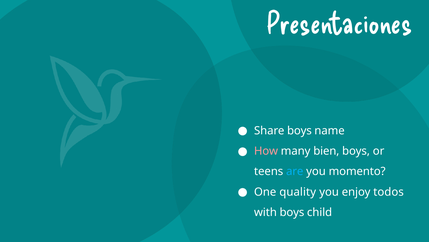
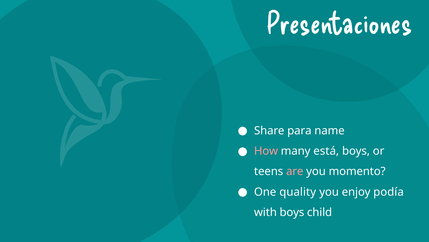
Share boys: boys -> para
bien: bien -> está
are colour: light blue -> pink
todos: todos -> podía
